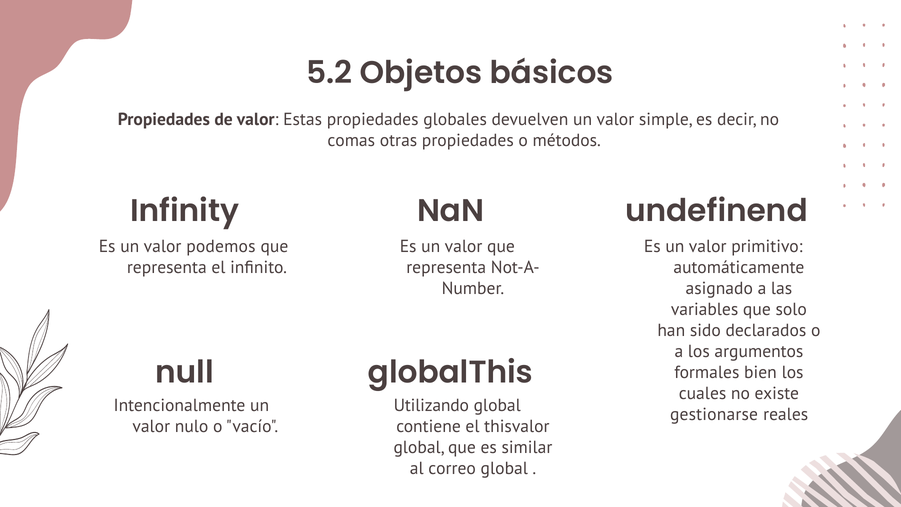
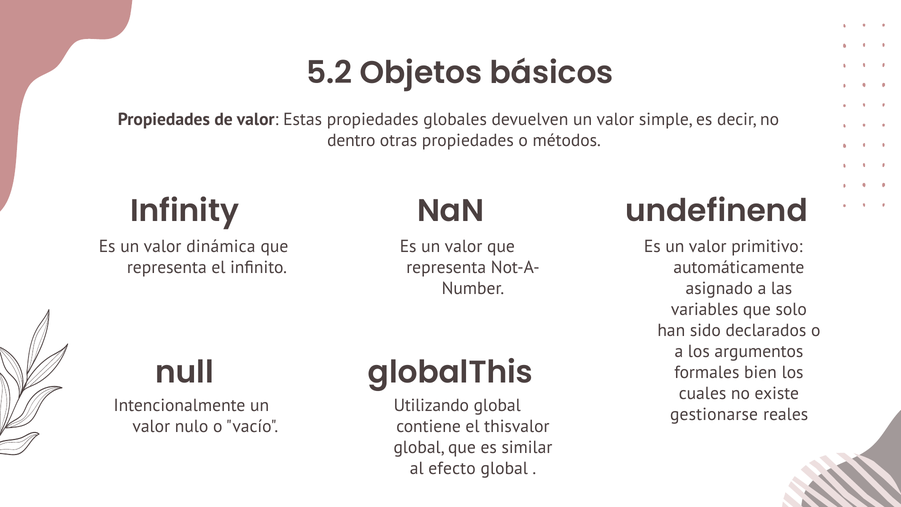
comas: comas -> dentro
podemos: podemos -> dinámica
correo: correo -> efecto
